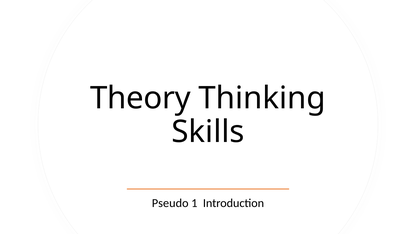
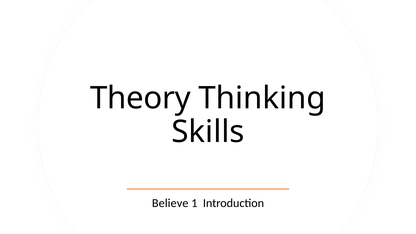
Pseudo: Pseudo -> Believe
